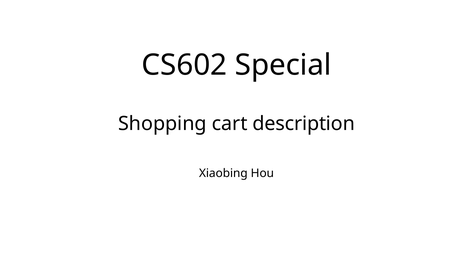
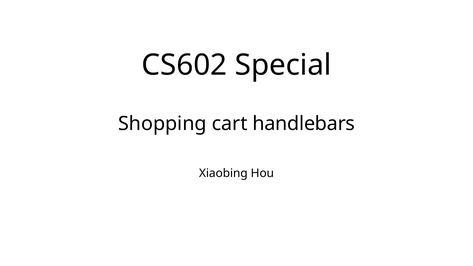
description: description -> handlebars
